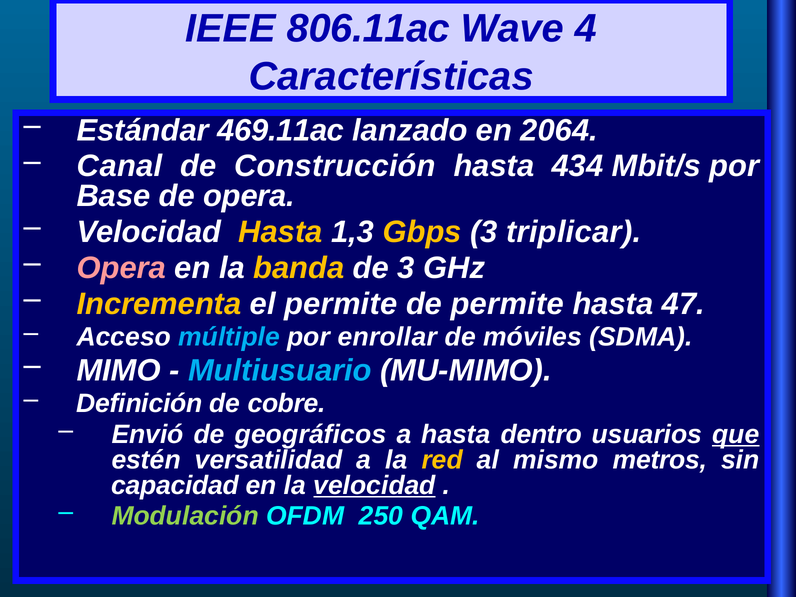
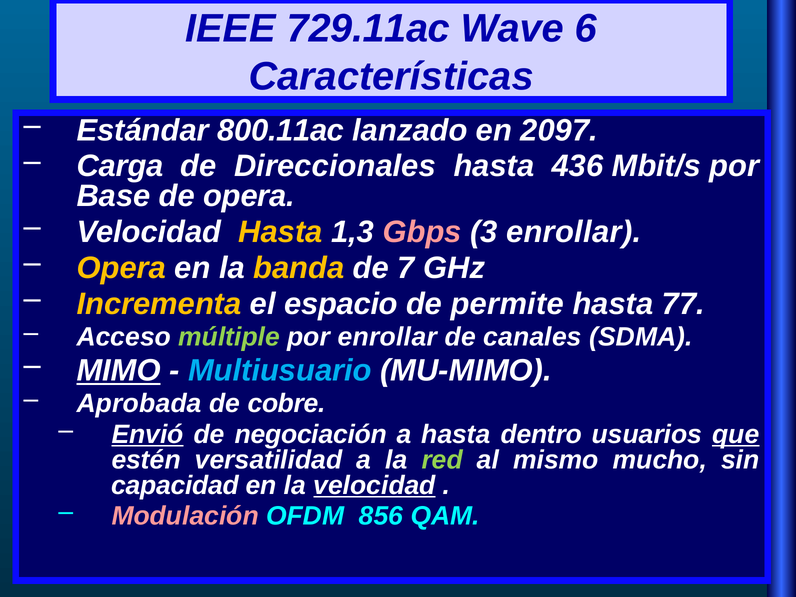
806.11ac: 806.11ac -> 729.11ac
4: 4 -> 6
469.11ac: 469.11ac -> 800.11ac
2064: 2064 -> 2097
Canal: Canal -> Carga
Construcción: Construcción -> Direccionales
434: 434 -> 436
Gbps colour: yellow -> pink
3 triplicar: triplicar -> enrollar
Opera at (121, 268) colour: pink -> yellow
de 3: 3 -> 7
el permite: permite -> espacio
47: 47 -> 77
múltiple colour: light blue -> light green
móviles: móviles -> canales
MIMO underline: none -> present
Definición: Definición -> Aprobada
Envió underline: none -> present
geográficos: geográficos -> negociación
red colour: yellow -> light green
metros: metros -> mucho
Modulación colour: light green -> pink
250: 250 -> 856
